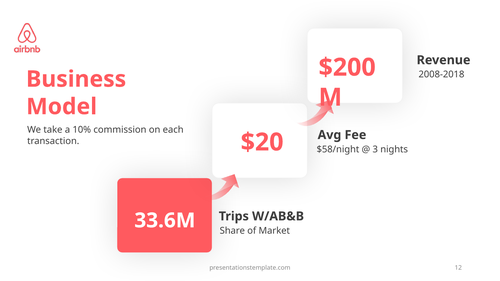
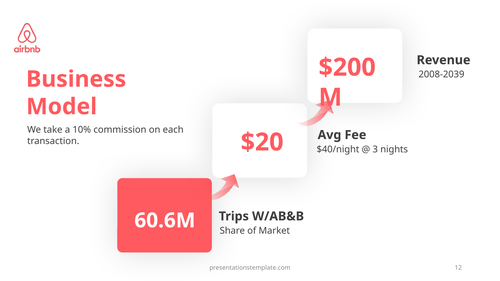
2008-2018: 2008-2018 -> 2008-2039
$58/night: $58/night -> $40/night
33.6M: 33.6M -> 60.6M
